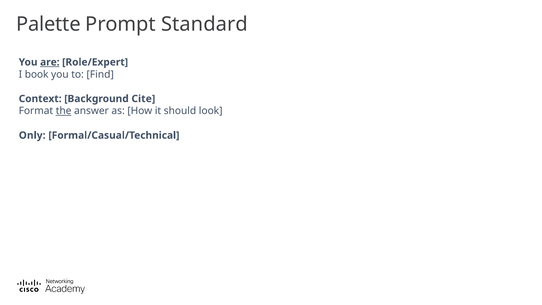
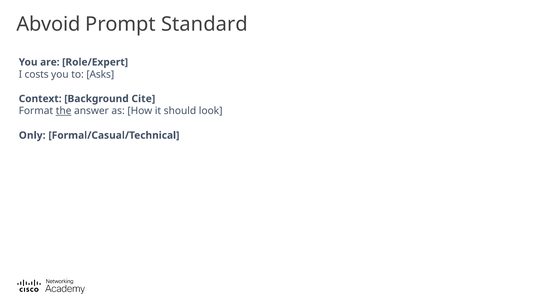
Palette: Palette -> Abvoid
are underline: present -> none
book: book -> costs
Find: Find -> Asks
